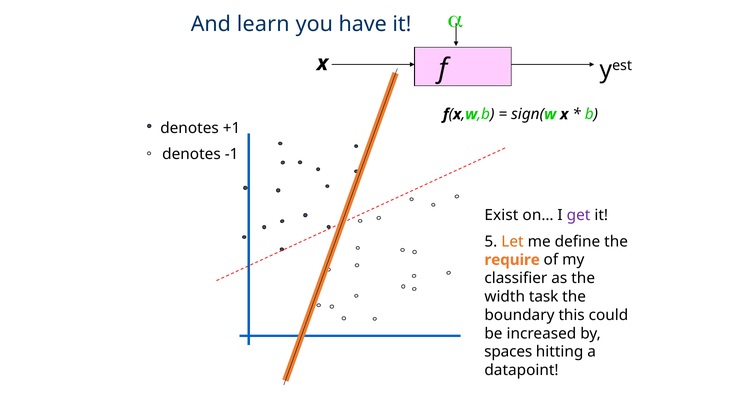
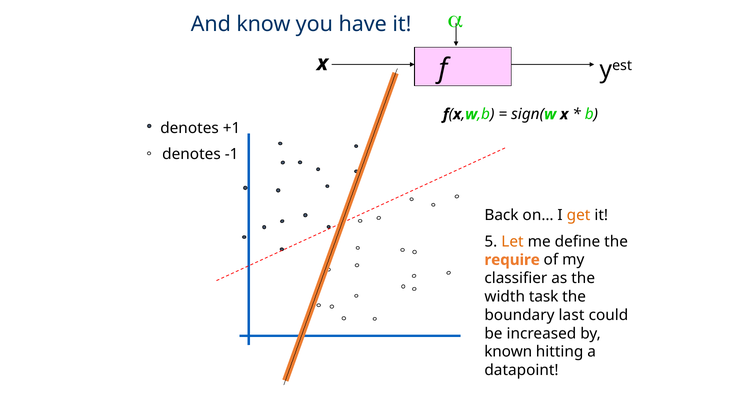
learn: learn -> know
Exist: Exist -> Back
get colour: purple -> orange
this: this -> last
spaces: spaces -> known
